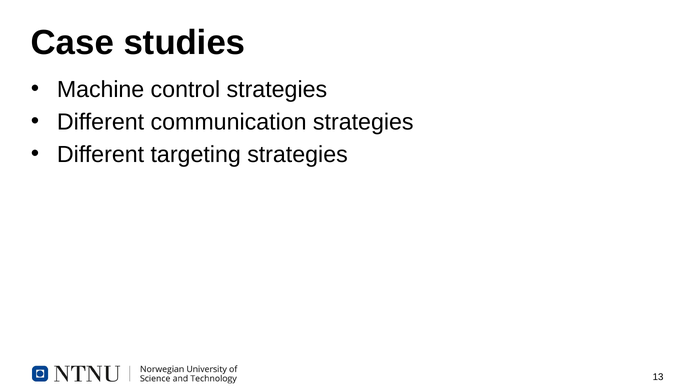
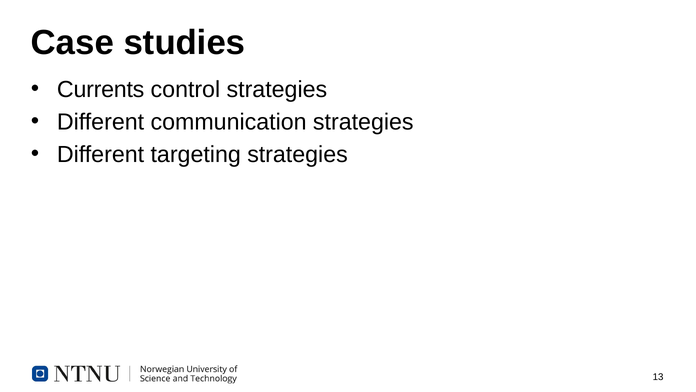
Machine: Machine -> Currents
